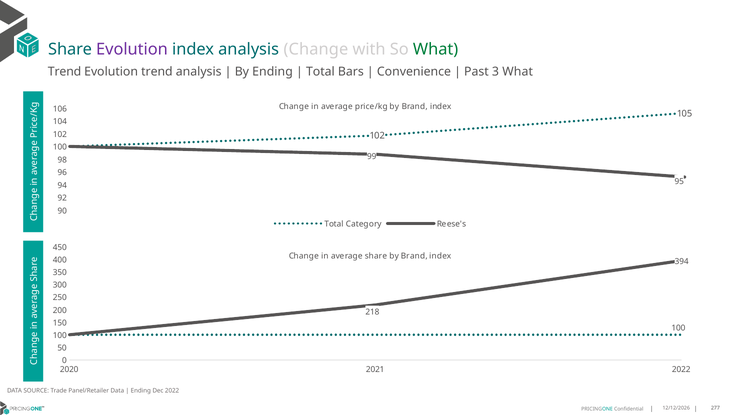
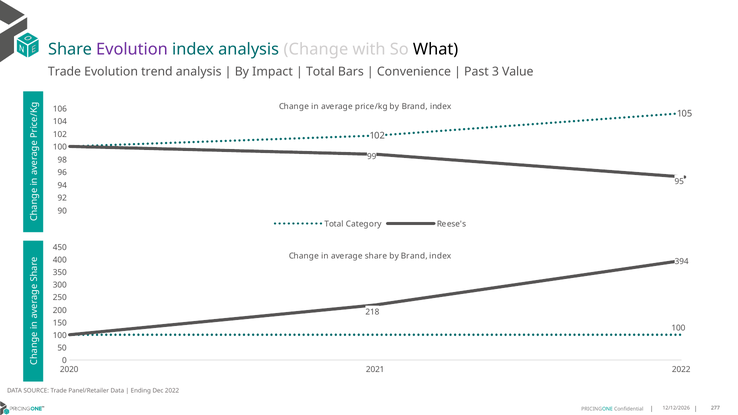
What at (436, 50) colour: green -> black
Trend at (65, 72): Trend -> Trade
By Ending: Ending -> Impact
3 What: What -> Value
